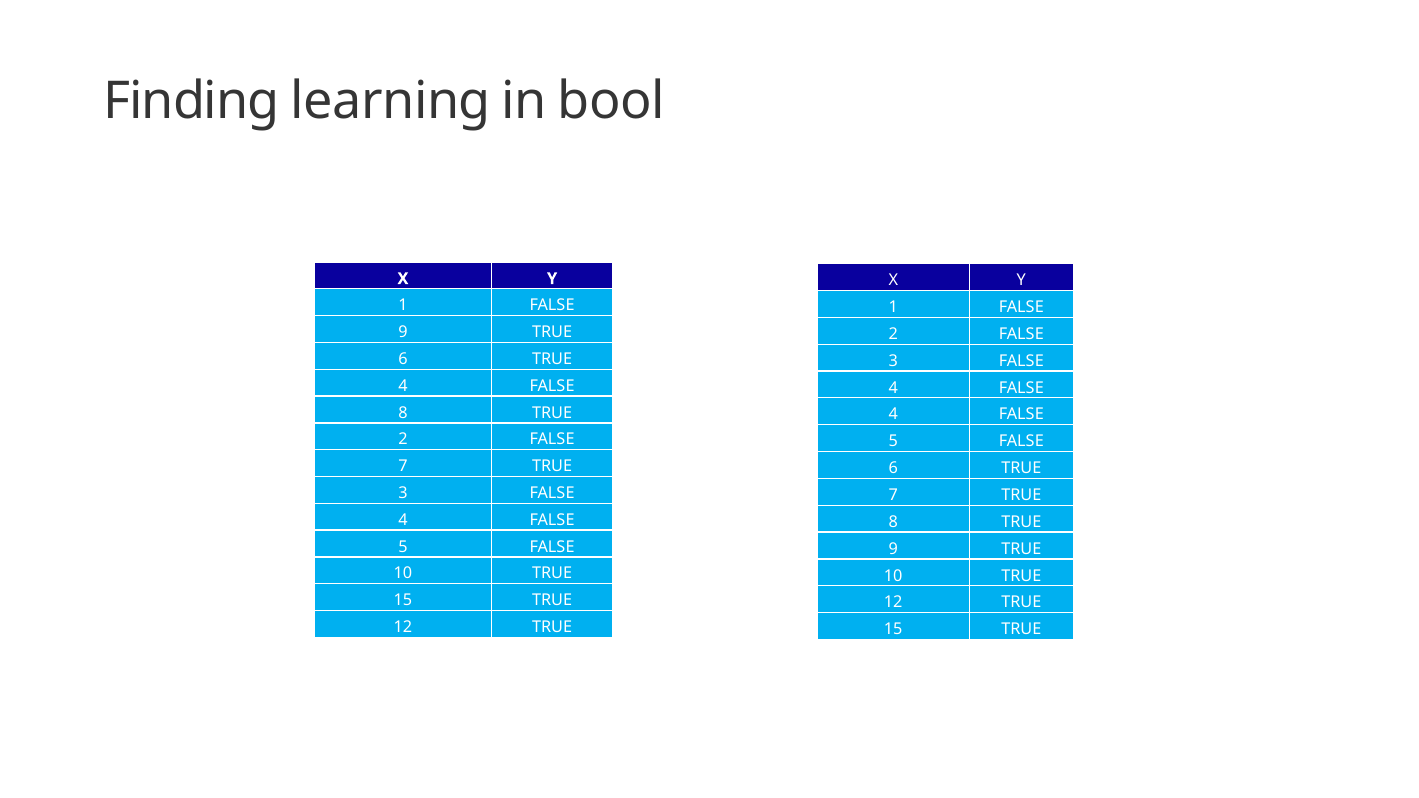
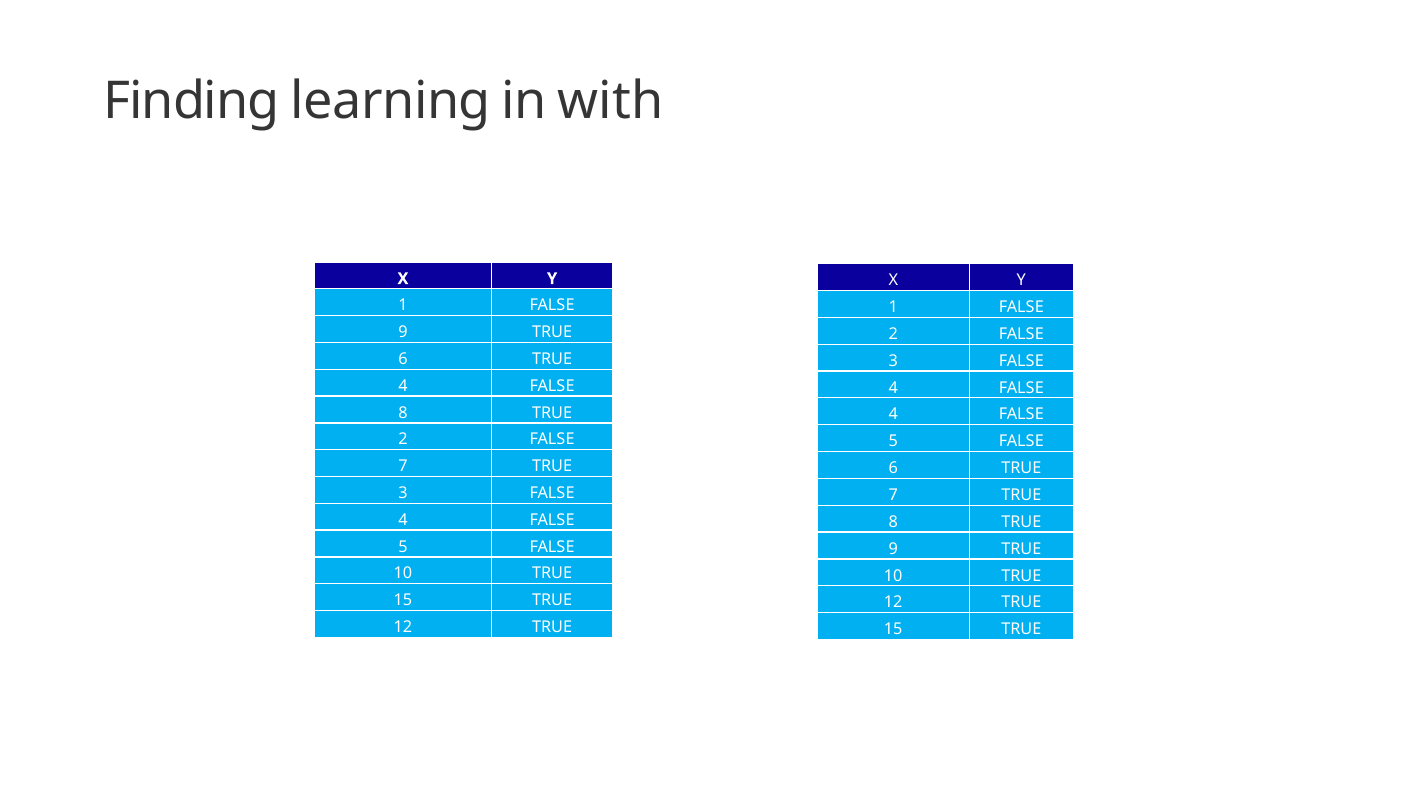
bool: bool -> with
